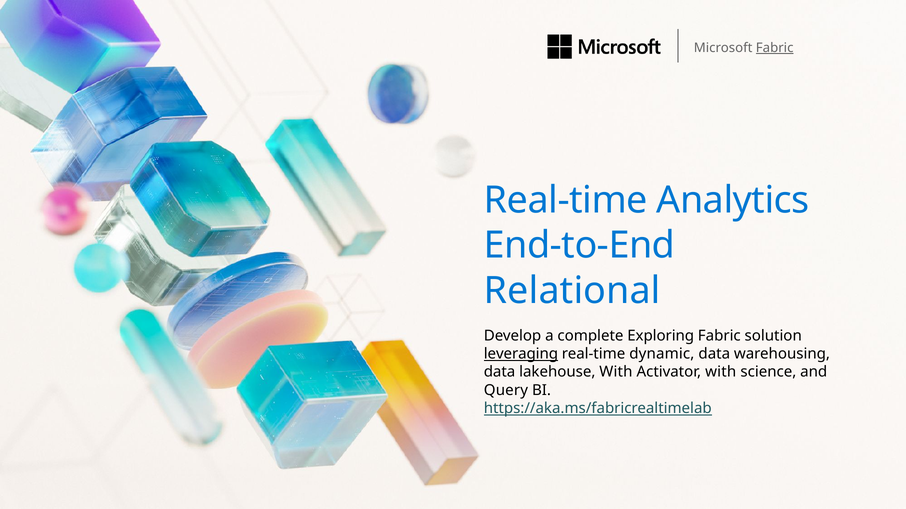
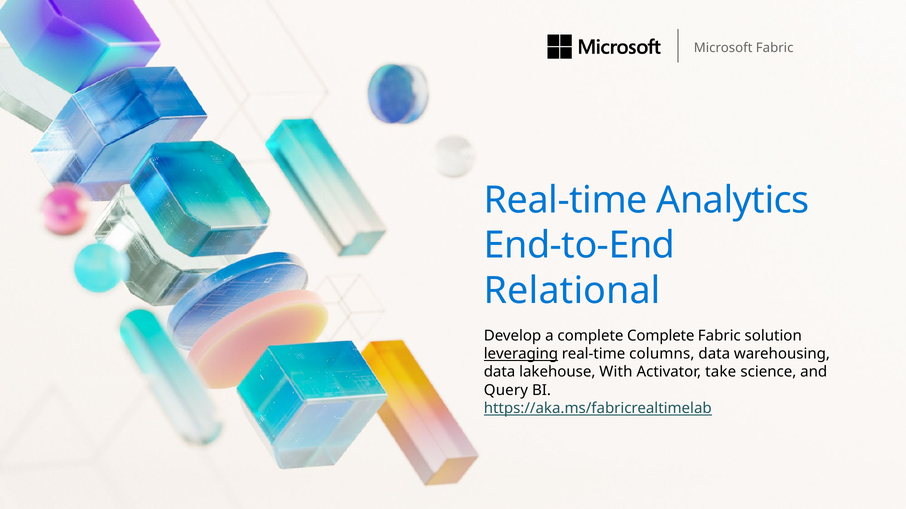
Fabric at (775, 48) underline: present -> none
complete Exploring: Exploring -> Complete
dynamic: dynamic -> columns
Activator with: with -> take
